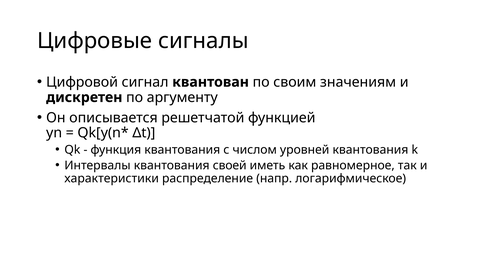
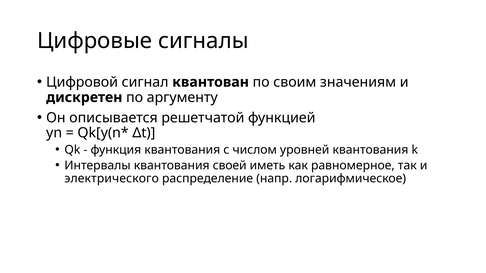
характеристики: характеристики -> электрического
